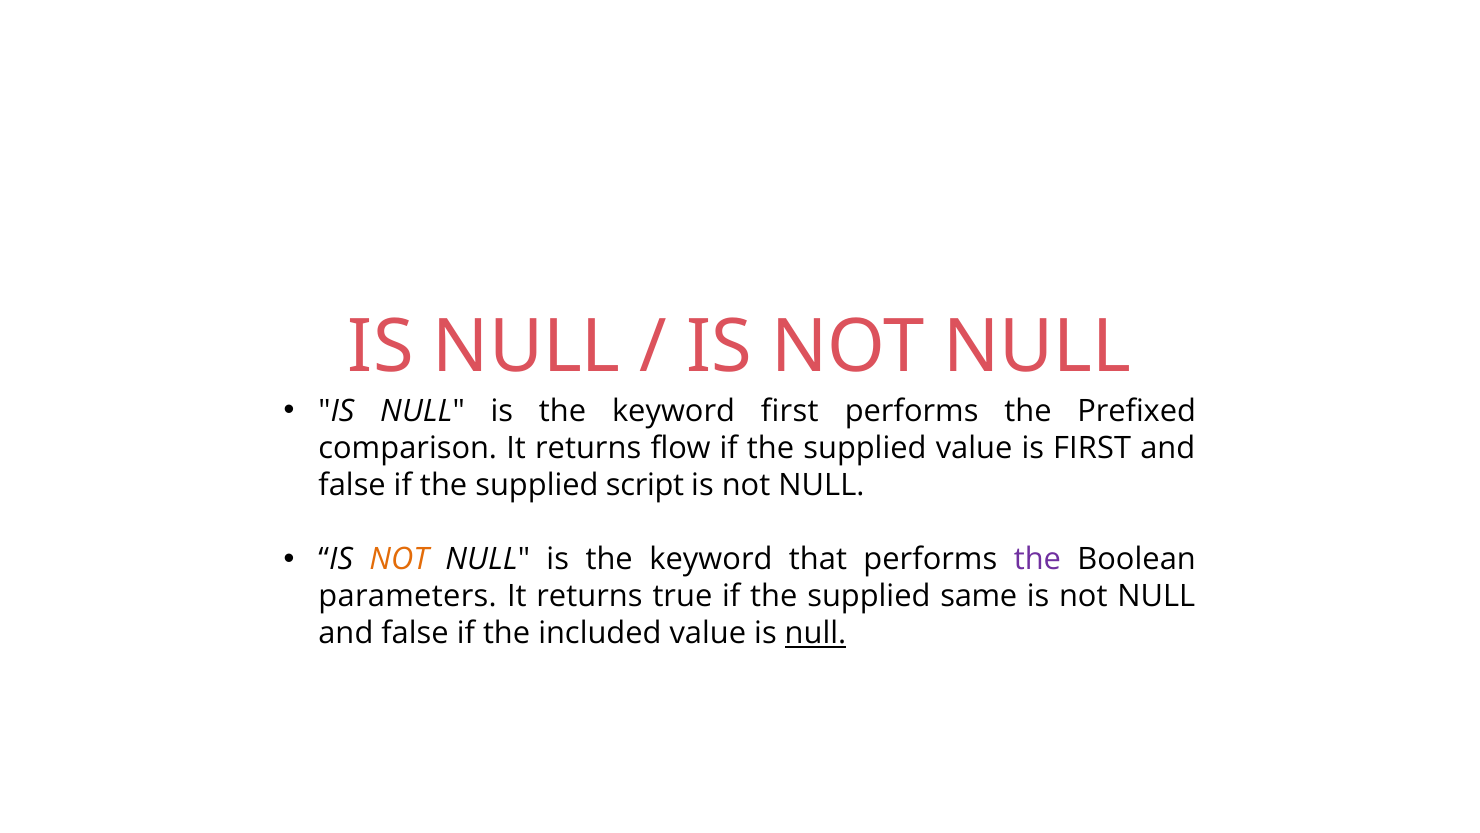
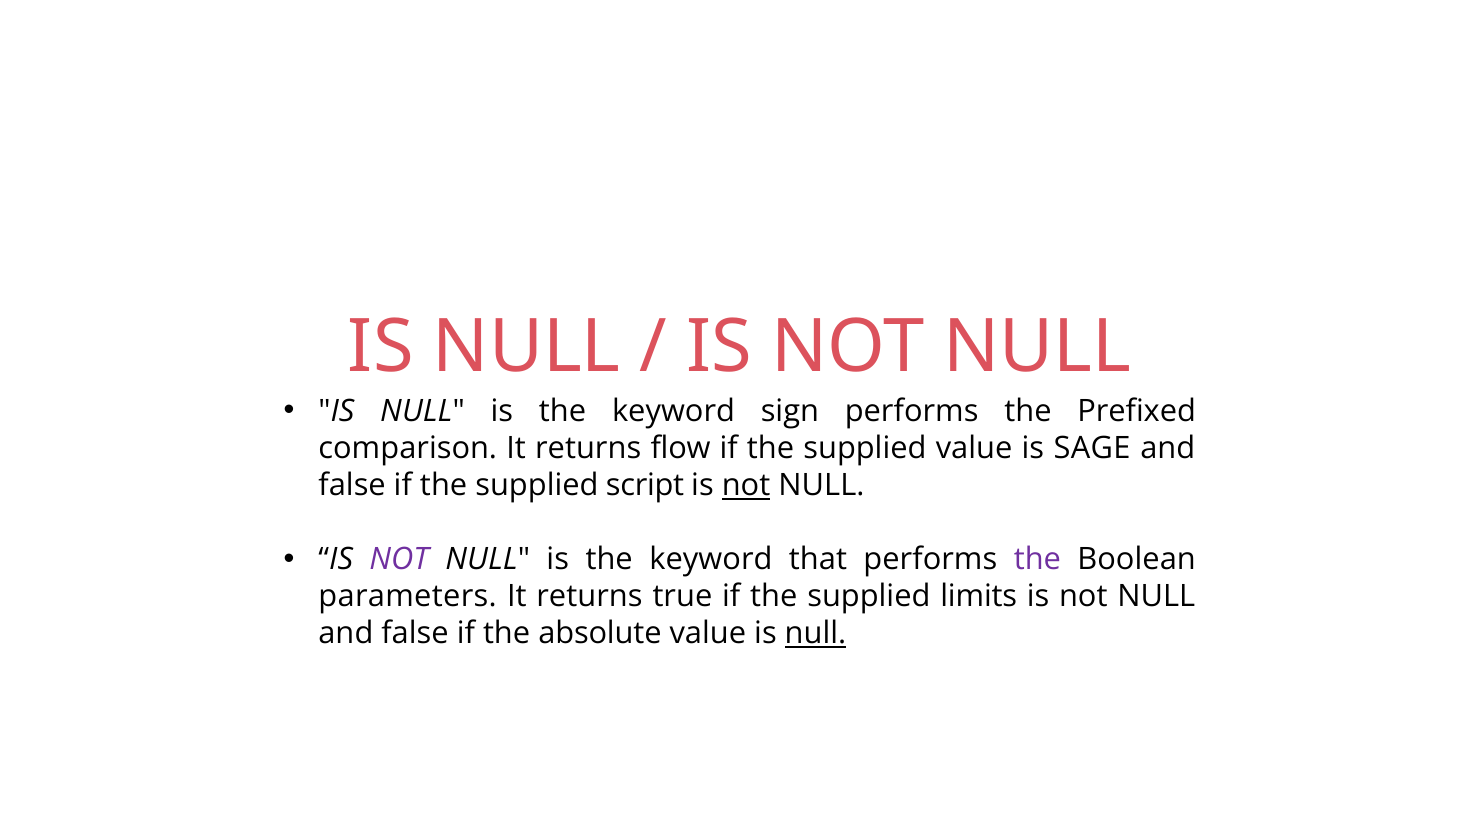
keyword first: first -> sign
is FIRST: FIRST -> SAGE
not at (746, 485) underline: none -> present
NOT at (399, 559) colour: orange -> purple
same: same -> limits
included: included -> absolute
